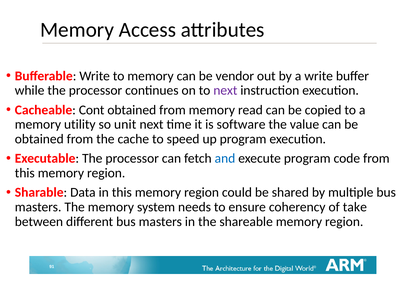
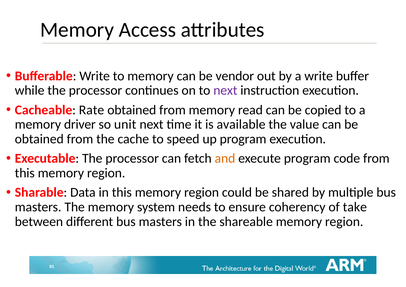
Cont: Cont -> Rate
utility: utility -> driver
software: software -> available
and colour: blue -> orange
